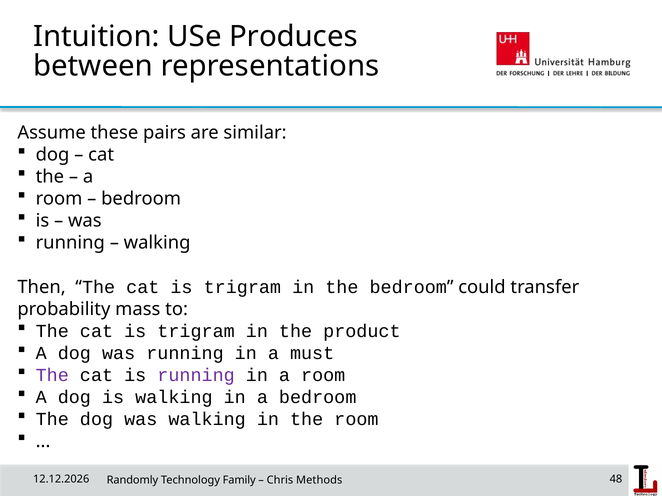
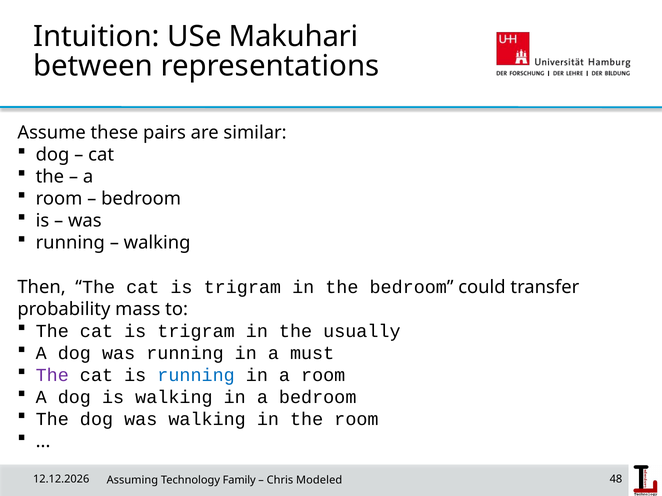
Produces: Produces -> Makuhari
product: product -> usually
running at (196, 376) colour: purple -> blue
Randomly: Randomly -> Assuming
Methods: Methods -> Modeled
